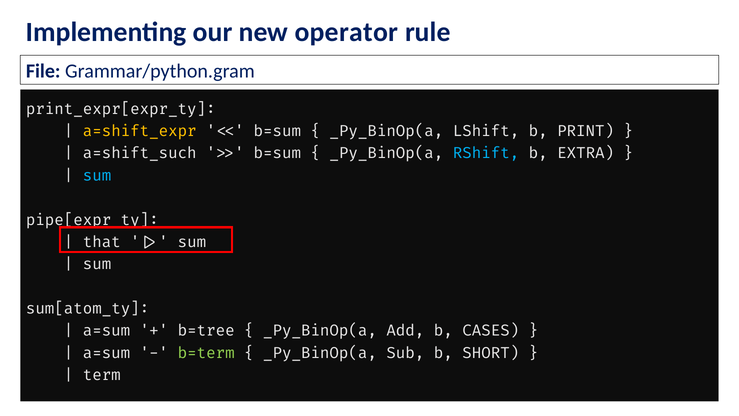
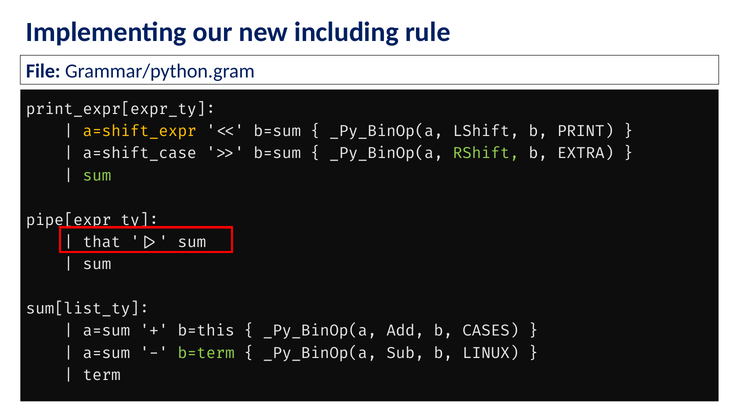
operator: operator -> including
a=shift_such: a=shift_such -> a=shift_case
RShift colour: light blue -> light green
sum at (97, 175) colour: light blue -> light green
sum[atom_ty: sum[atom_ty -> sum[list_ty
b=tree: b=tree -> b=this
SHORT: SHORT -> LINUX
